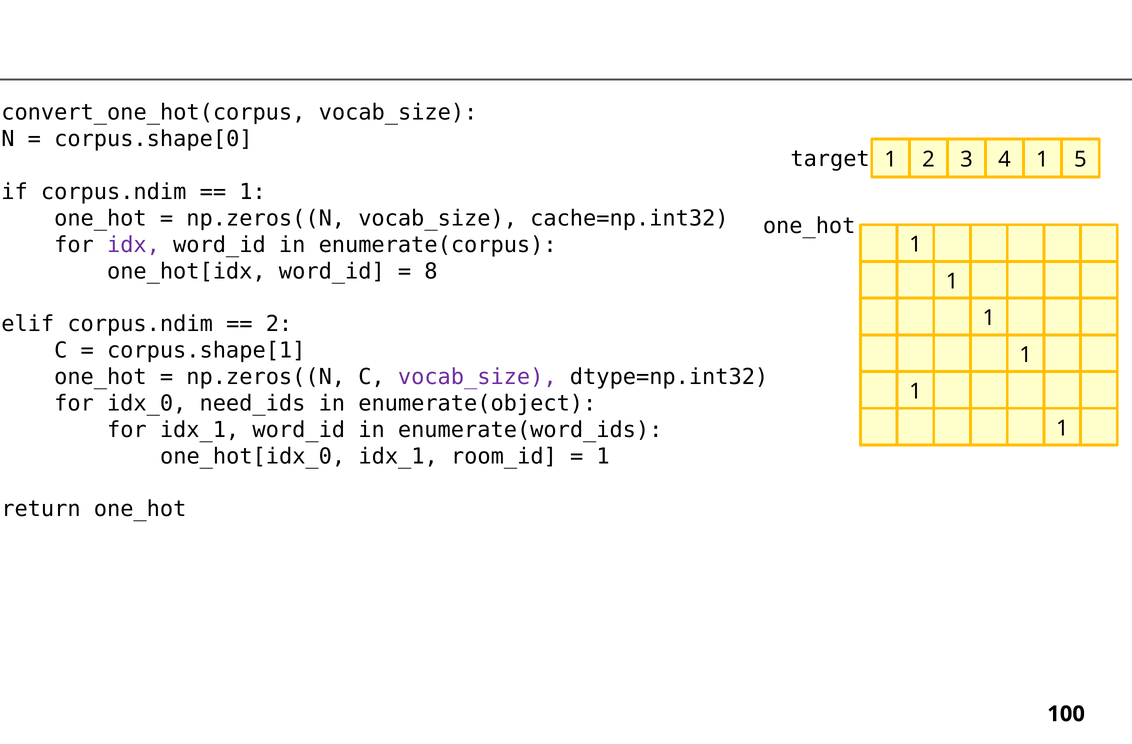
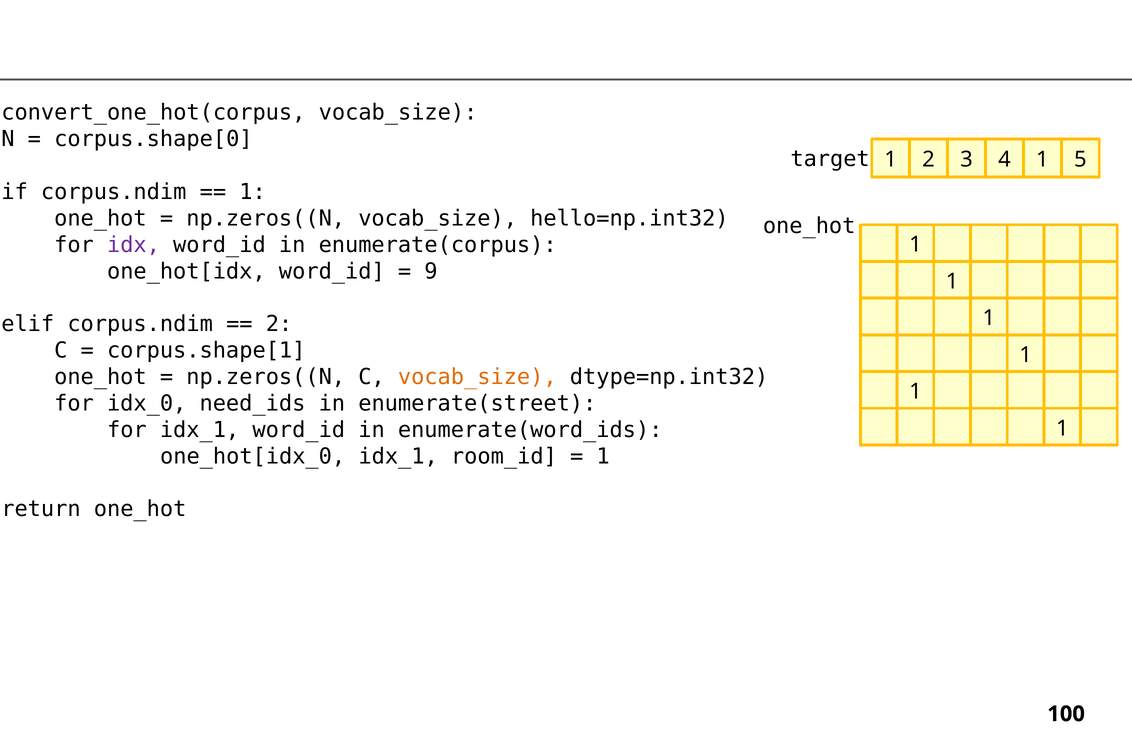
cache=np.int32: cache=np.int32 -> hello=np.int32
8: 8 -> 9
vocab_size at (477, 377) colour: purple -> orange
enumerate(object: enumerate(object -> enumerate(street
